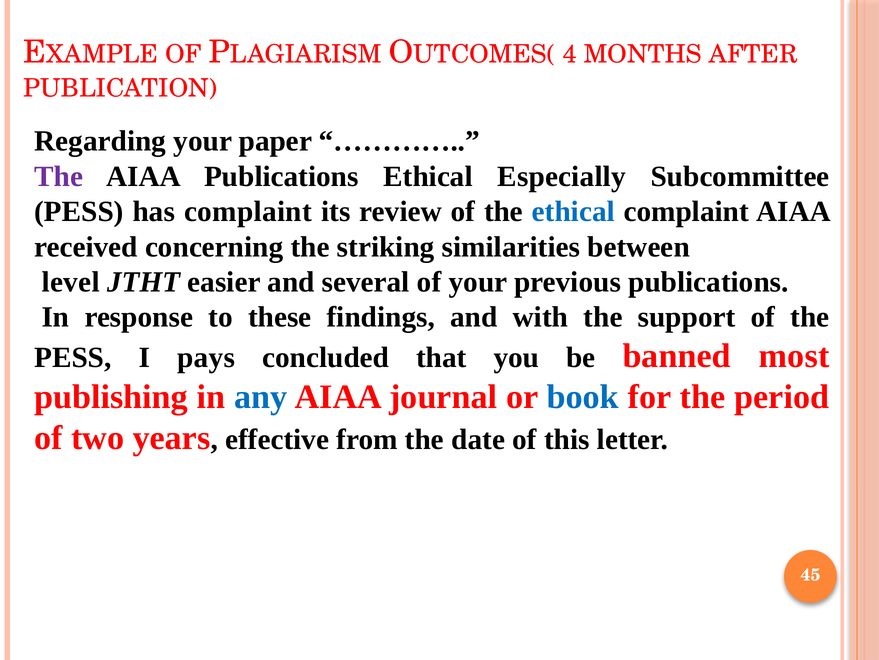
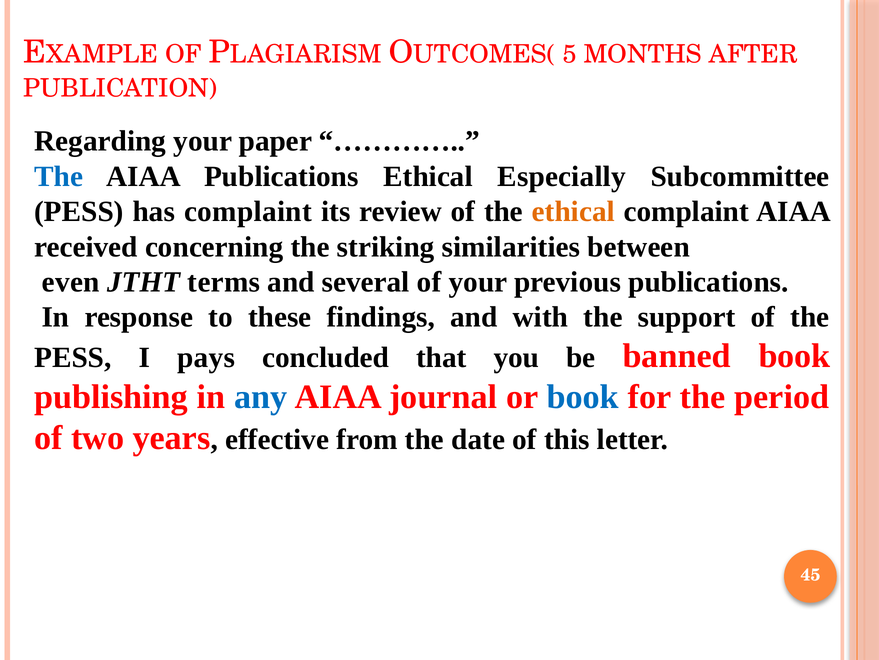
4: 4 -> 5
The at (59, 176) colour: purple -> blue
ethical at (573, 211) colour: blue -> orange
level: level -> even
easier: easier -> terms
banned most: most -> book
